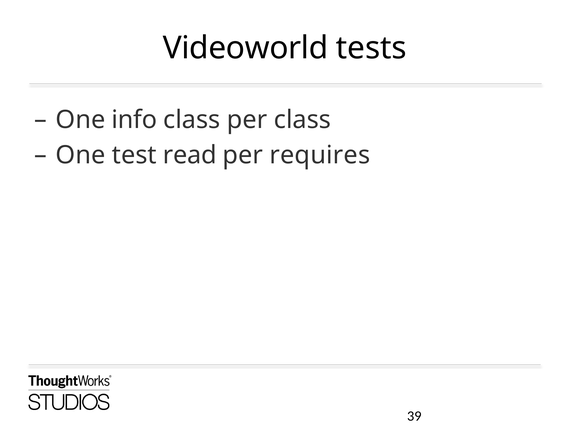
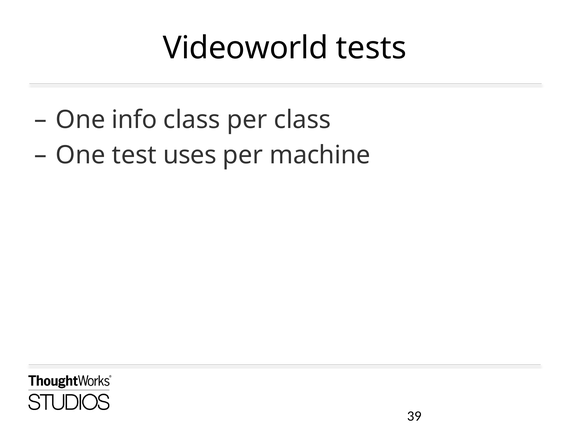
read: read -> uses
requires: requires -> machine
